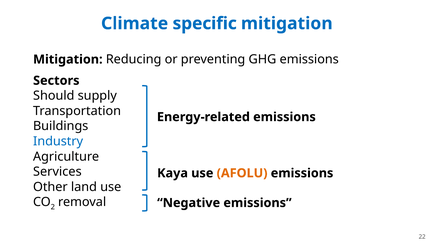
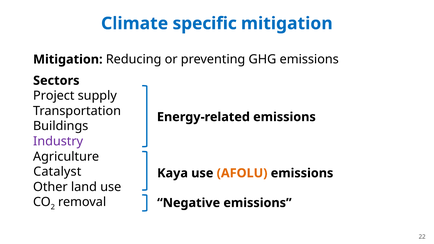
Should: Should -> Project
Industry colour: blue -> purple
Services: Services -> Catalyst
